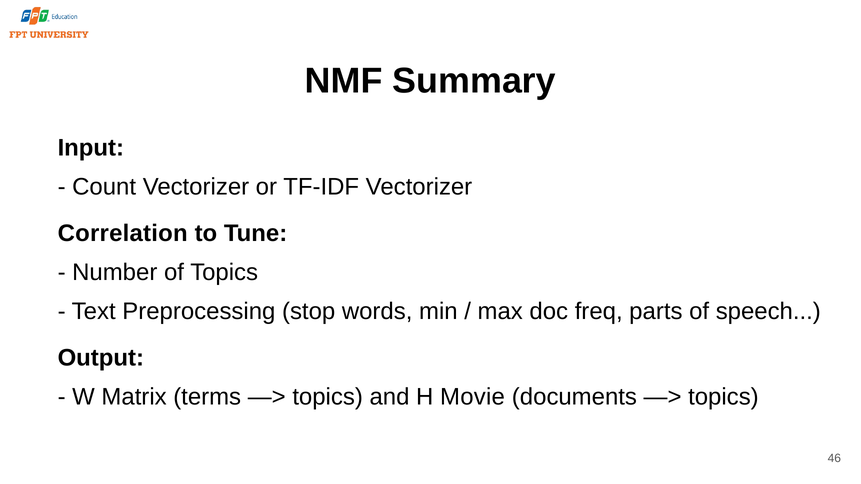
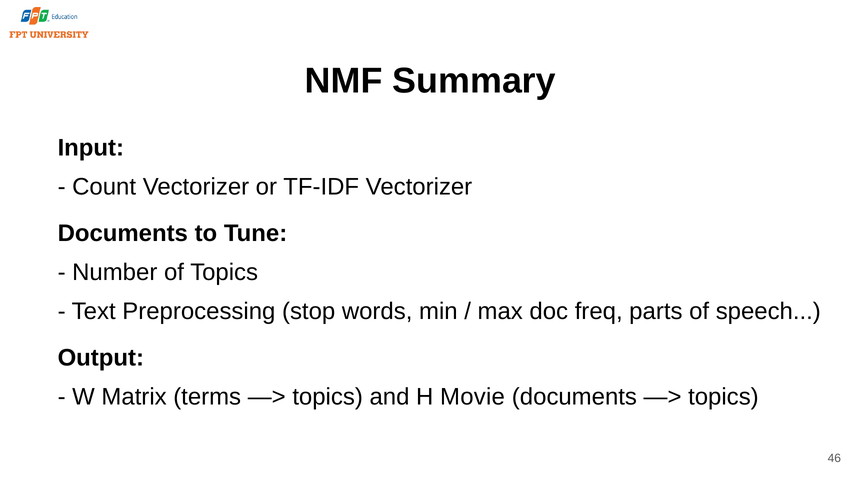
Correlation at (123, 234): Correlation -> Documents
